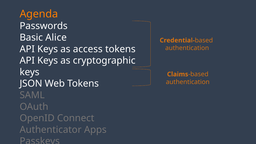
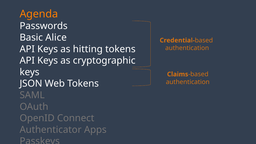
access: access -> hitting
